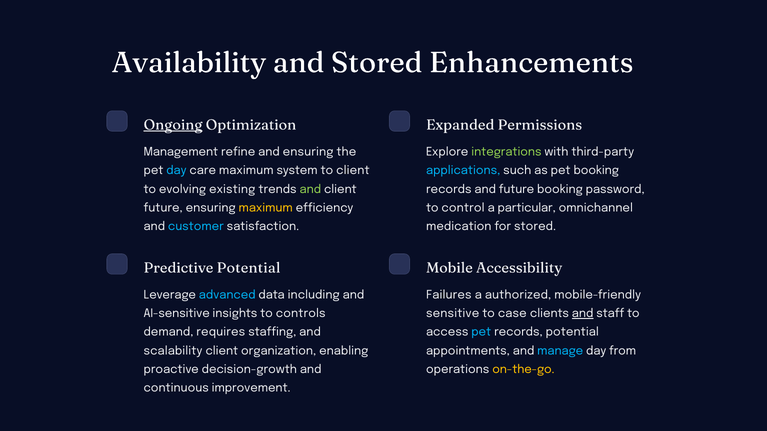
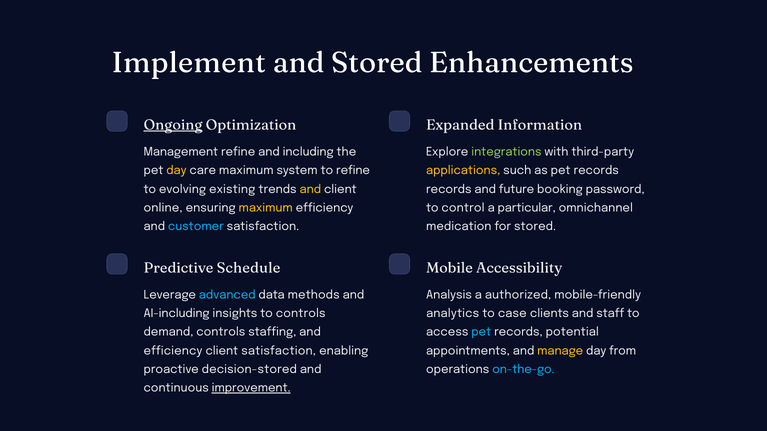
Availability: Availability -> Implement
Permissions: Permissions -> Information
and ensuring: ensuring -> including
day at (177, 171) colour: light blue -> yellow
to client: client -> refine
applications colour: light blue -> yellow
as pet booking: booking -> records
and at (310, 189) colour: light green -> yellow
future at (163, 208): future -> online
Predictive Potential: Potential -> Schedule
including: including -> methods
Failures: Failures -> Analysis
AI-sensitive: AI-sensitive -> AI-including
sensitive: sensitive -> analytics
and at (583, 314) underline: present -> none
demand requires: requires -> controls
scalability at (173, 351): scalability -> efficiency
client organization: organization -> satisfaction
manage colour: light blue -> yellow
decision-growth: decision-growth -> decision-stored
on-the-go colour: yellow -> light blue
improvement underline: none -> present
